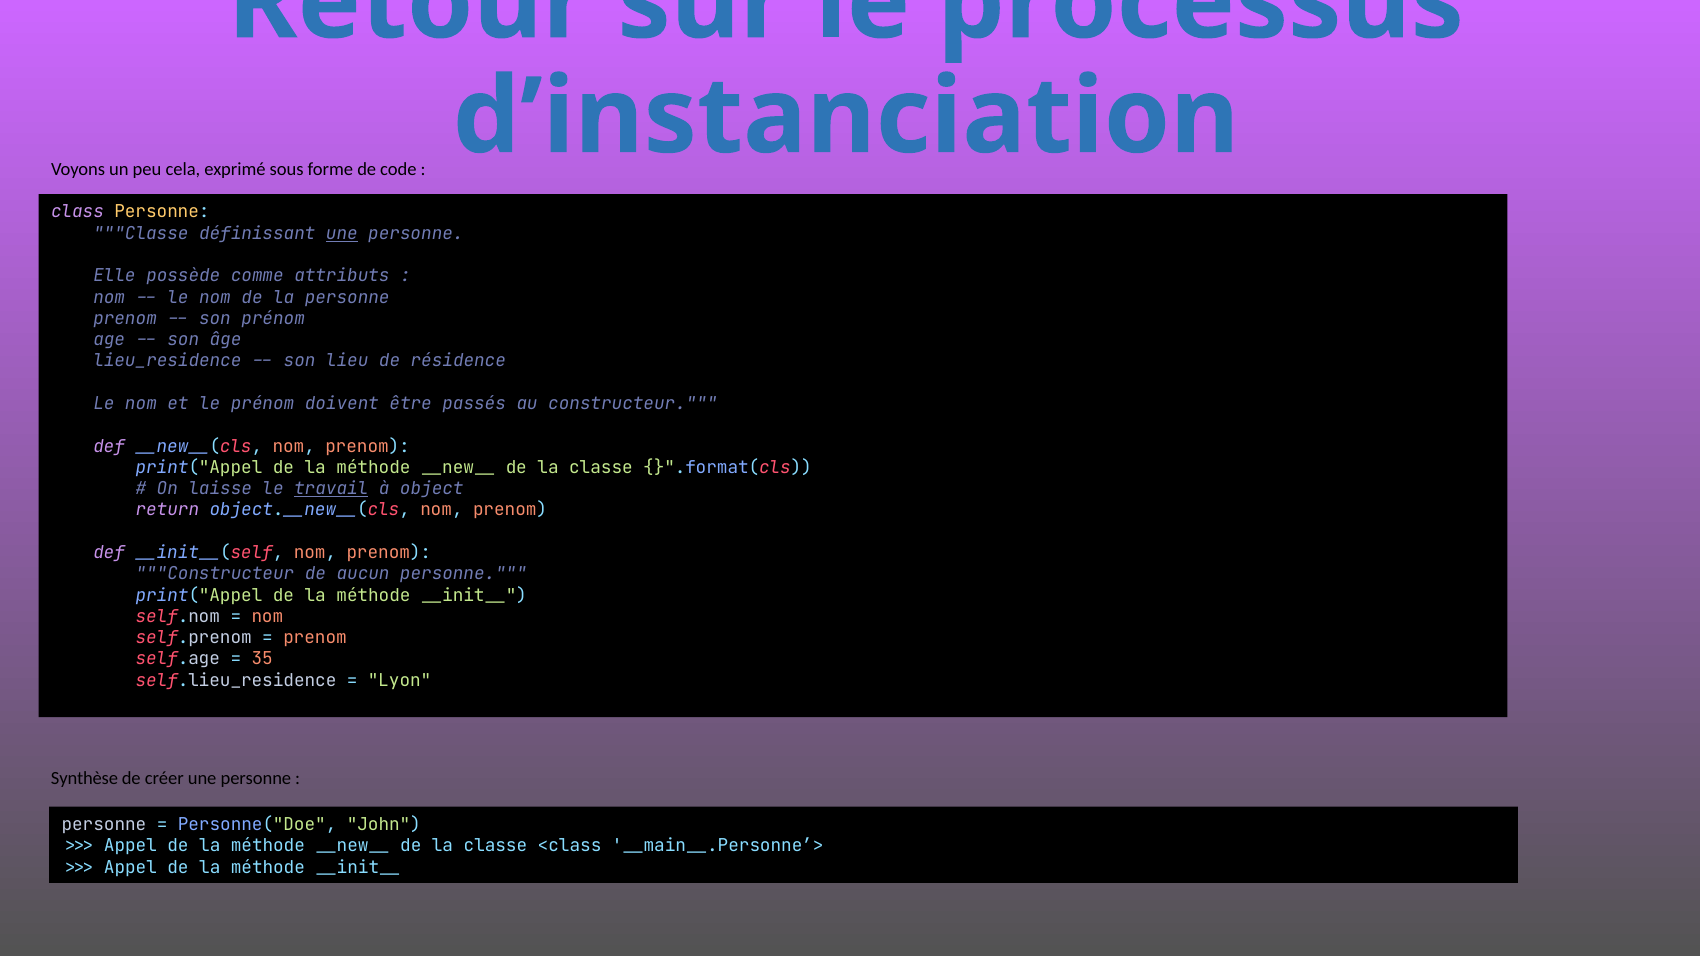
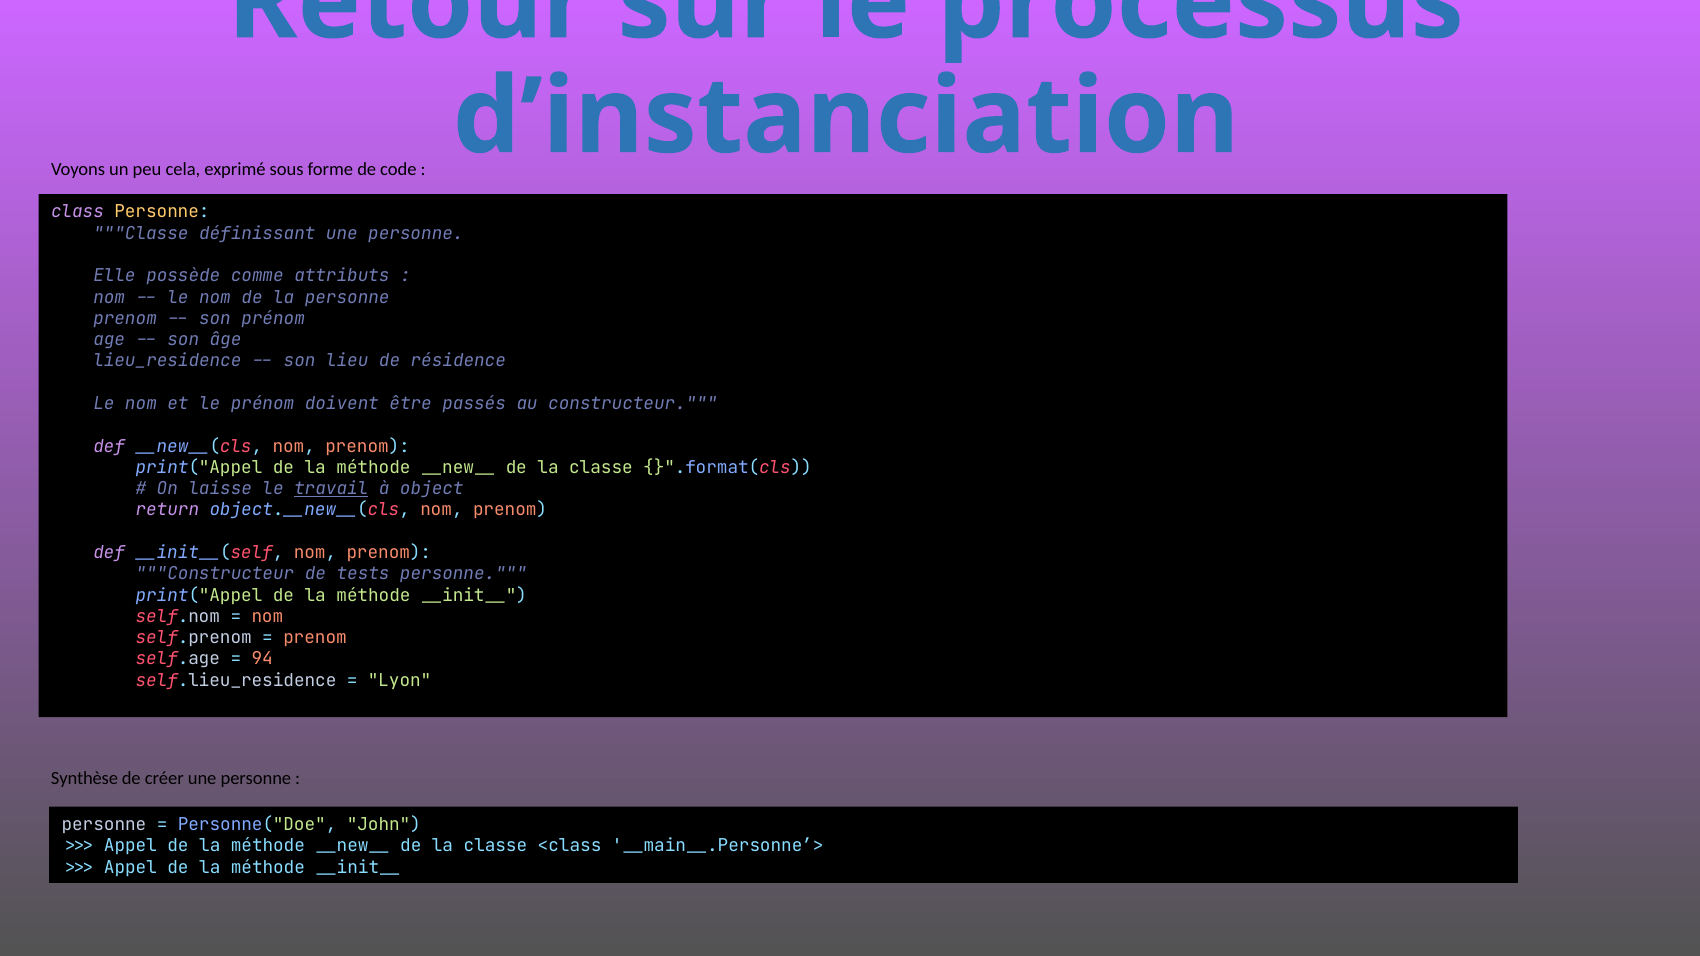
une at (342, 233) underline: present -> none
aucun: aucun -> tests
35: 35 -> 94
